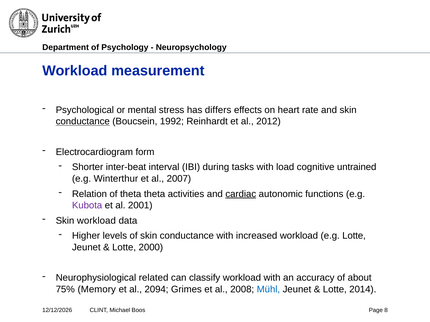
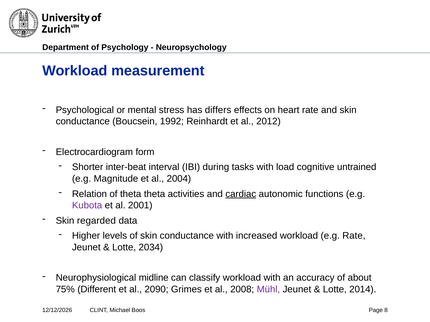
conductance at (83, 122) underline: present -> none
Winterthur: Winterthur -> Magnitude
2007: 2007 -> 2004
Skin workload: workload -> regarded
e.g Lotte: Lotte -> Rate
2000: 2000 -> 2034
related: related -> midline
Memory: Memory -> Different
2094: 2094 -> 2090
Mühl colour: blue -> purple
